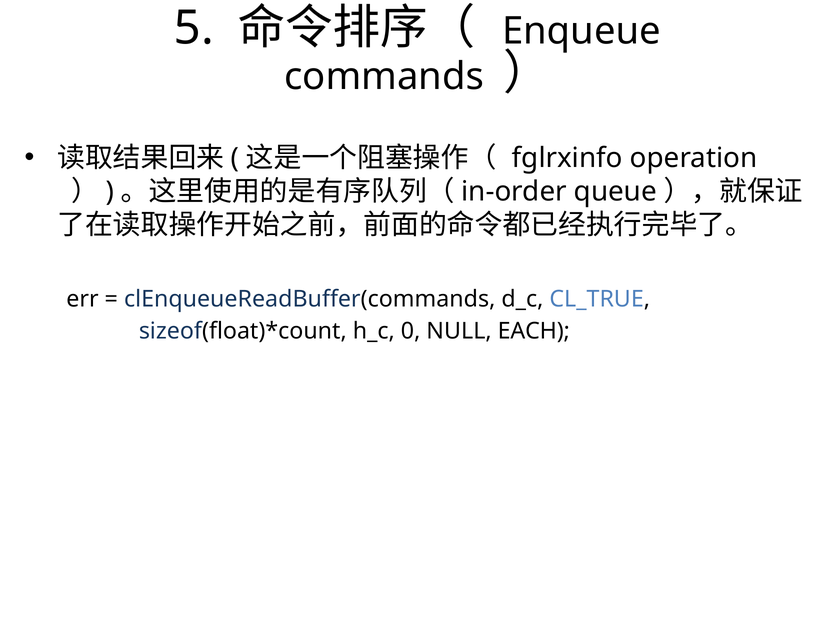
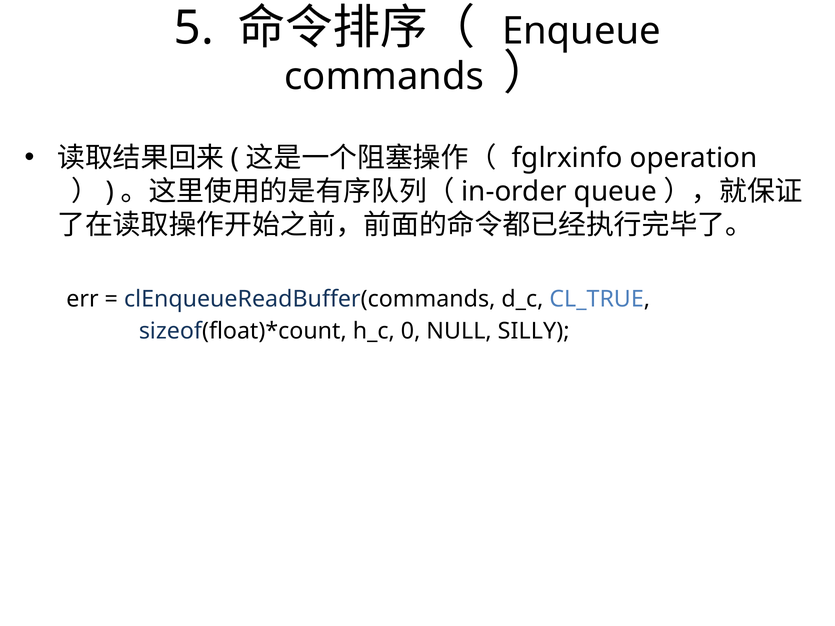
EACH: EACH -> SILLY
